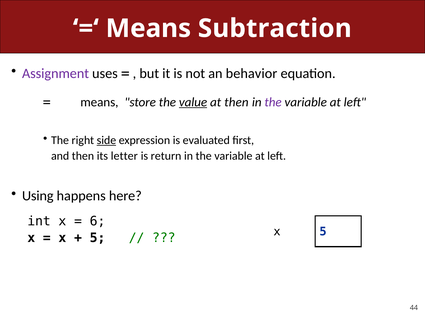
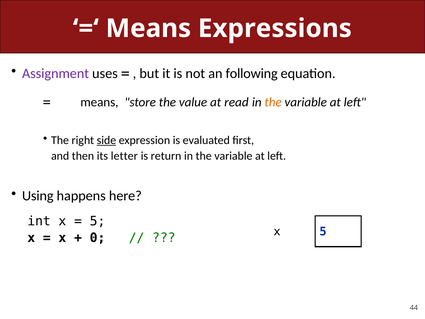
Subtraction: Subtraction -> Expressions
behavior: behavior -> following
value underline: present -> none
at then: then -> read
the at (273, 102) colour: purple -> orange
6 at (98, 221): 6 -> 5
5 at (98, 238): 5 -> 0
